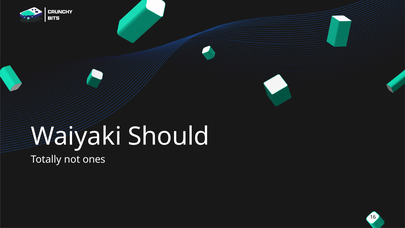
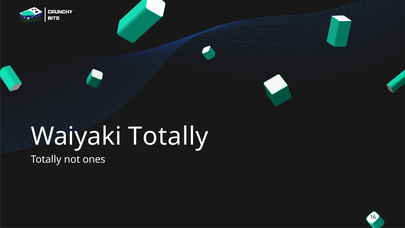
Waiyaki Should: Should -> Totally
